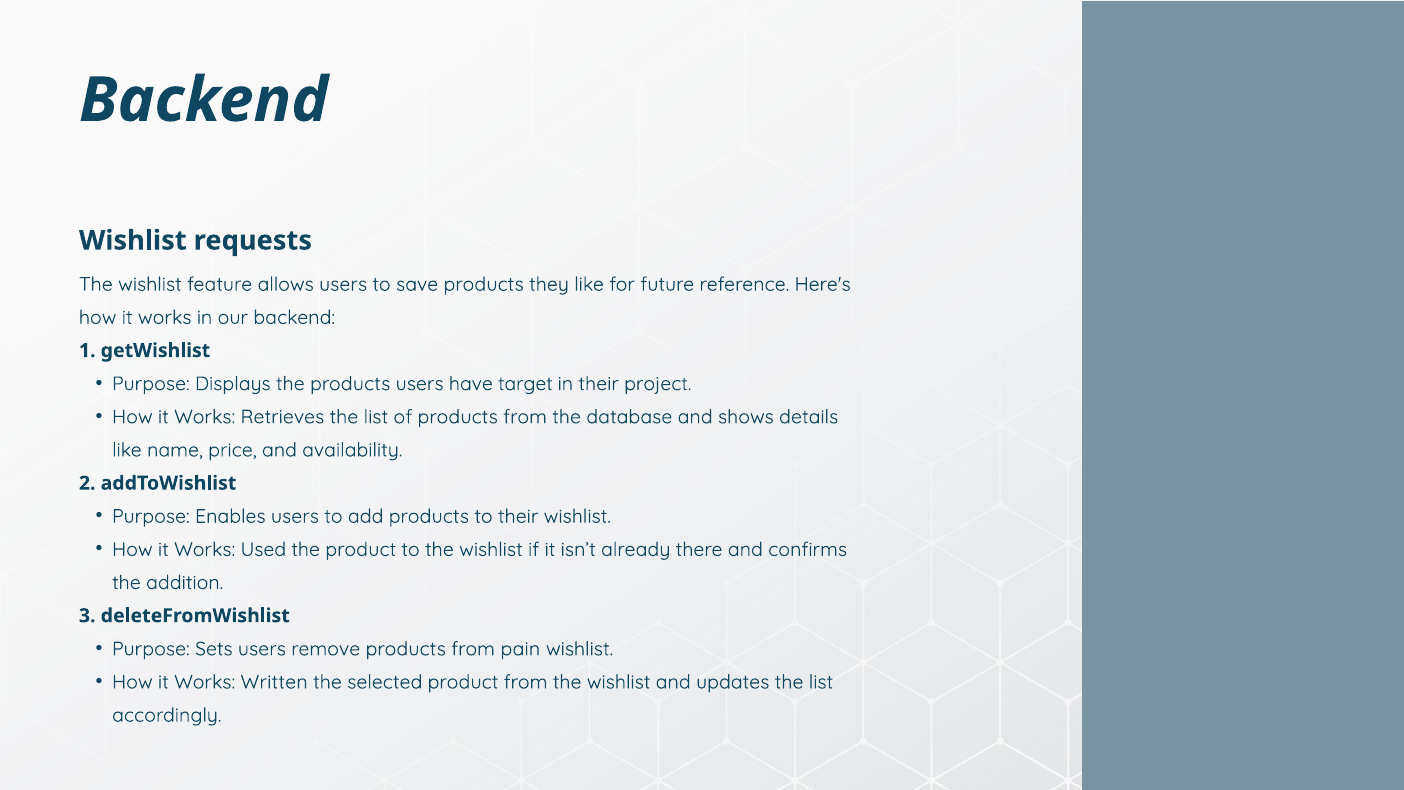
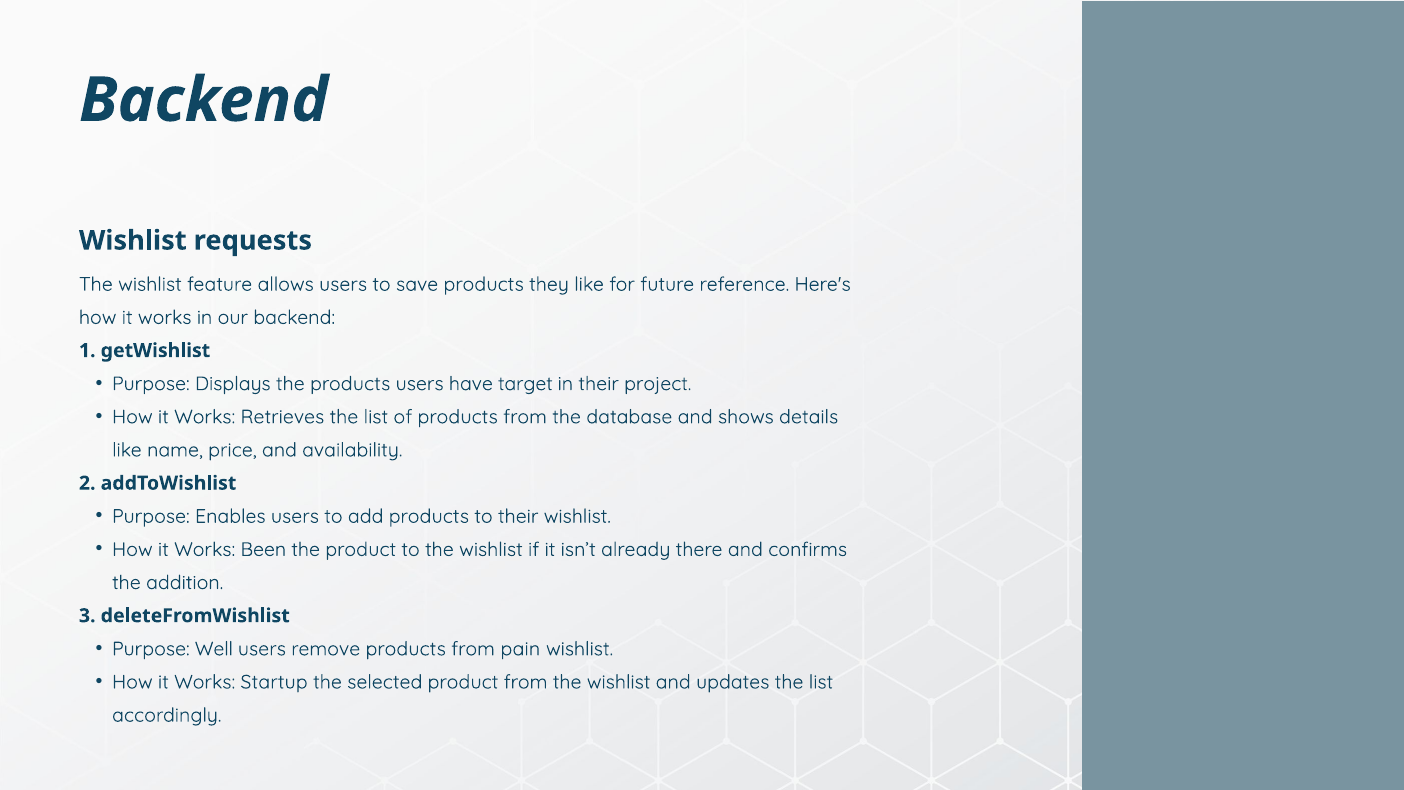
Used: Used -> Been
Sets: Sets -> Well
Written: Written -> Startup
